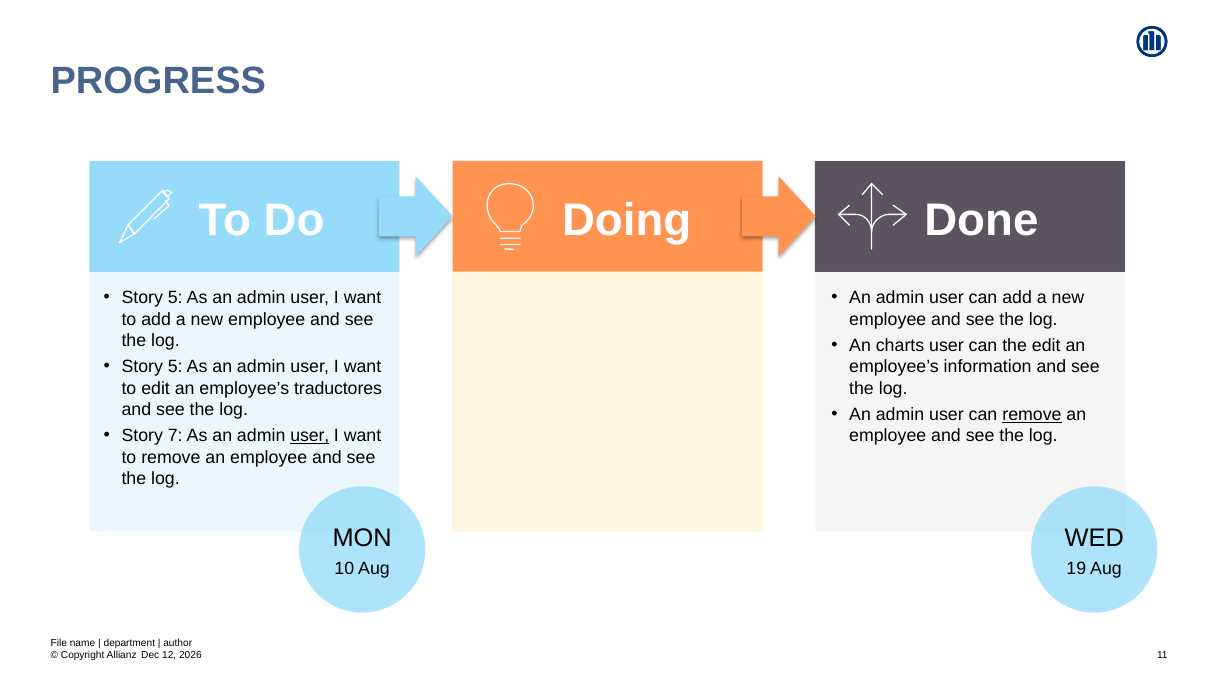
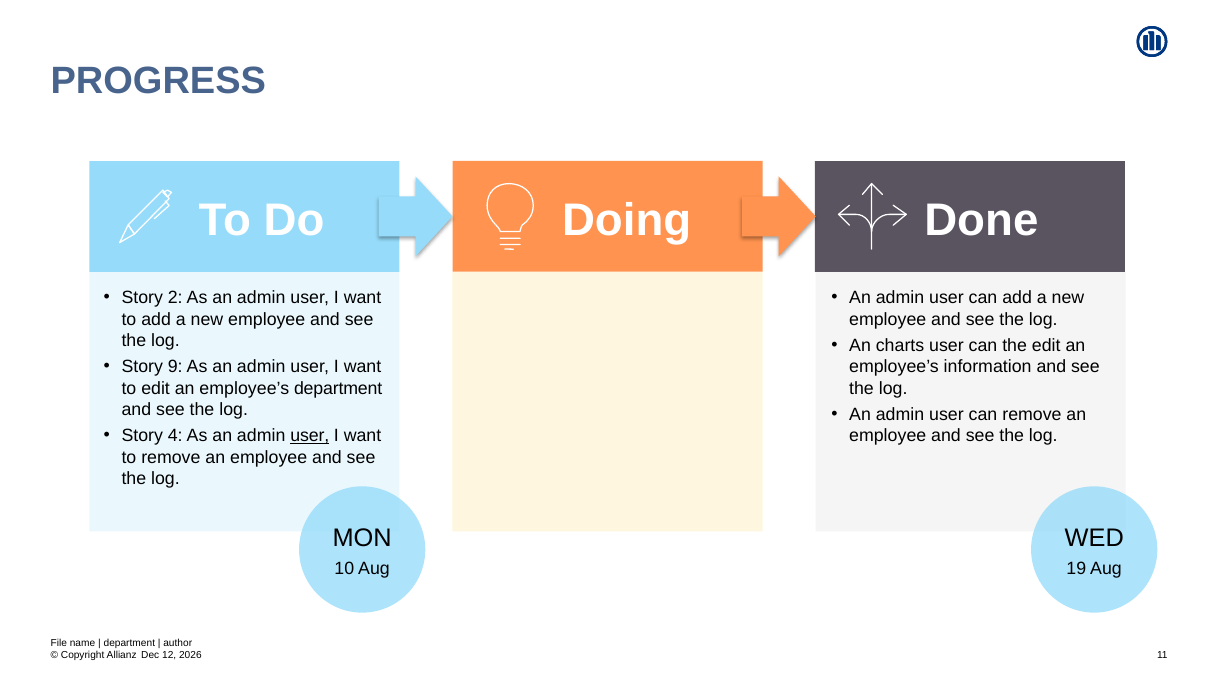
5 at (175, 298): 5 -> 2
5 at (175, 367): 5 -> 9
employee’s traductores: traductores -> department
remove at (1032, 415) underline: present -> none
7: 7 -> 4
